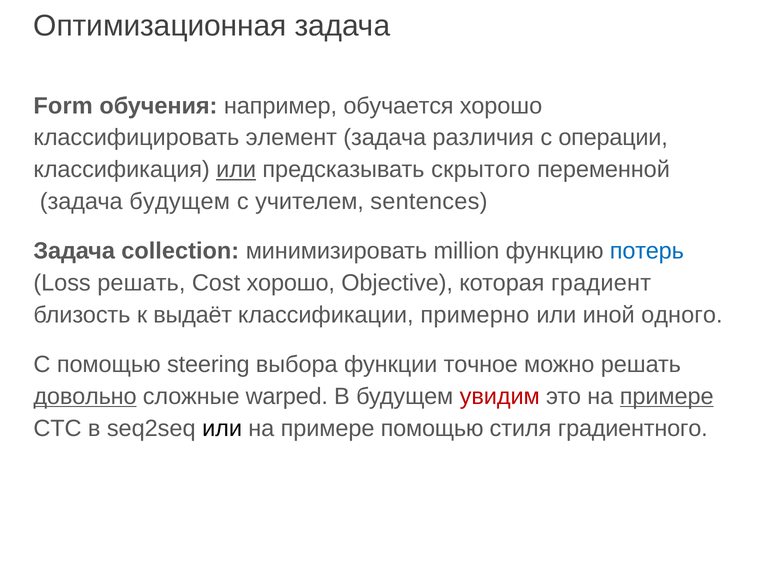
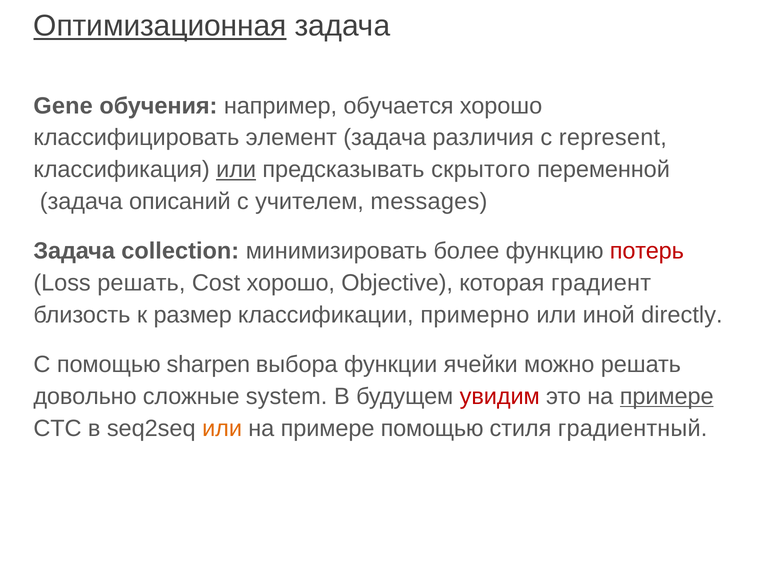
Оптимизационная underline: none -> present
Form: Form -> Gene
операции: операции -> represent
задача будущем: будущем -> описаний
sentences: sentences -> messages
million: million -> более
потерь colour: blue -> red
выдаёт: выдаёт -> размер
одного: одного -> directly
steering: steering -> sharpen
точное: точное -> ячейки
довольно underline: present -> none
warped: warped -> system
или at (222, 428) colour: black -> orange
градиентного: градиентного -> градиентный
